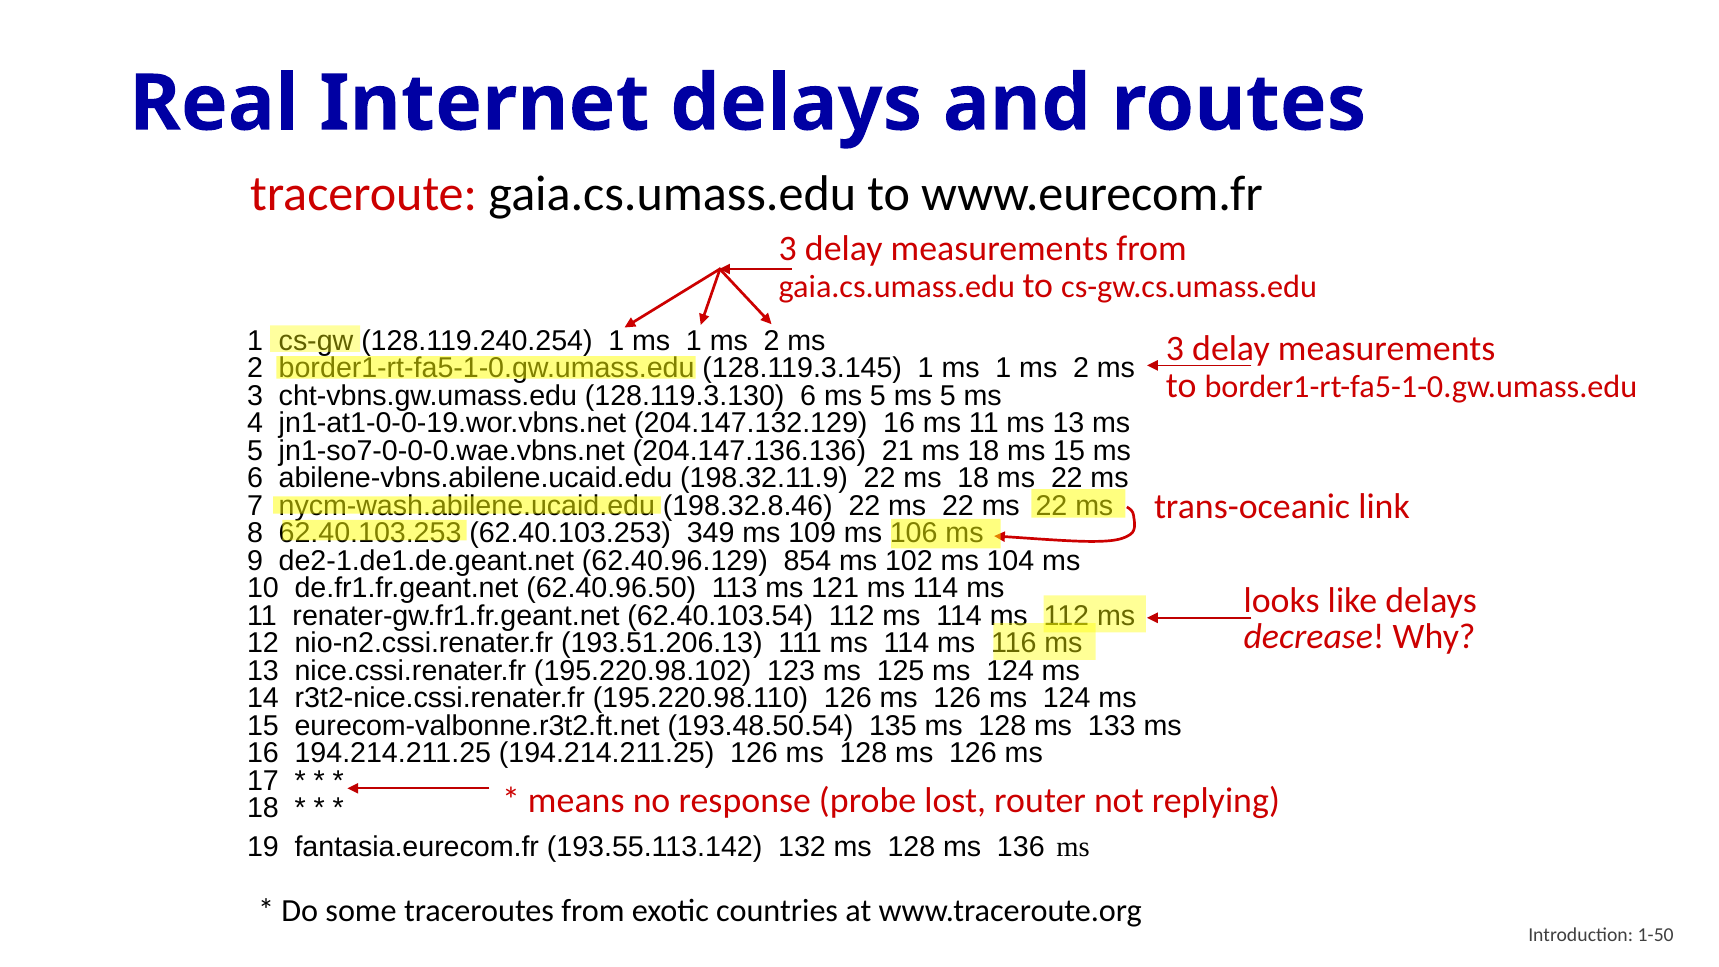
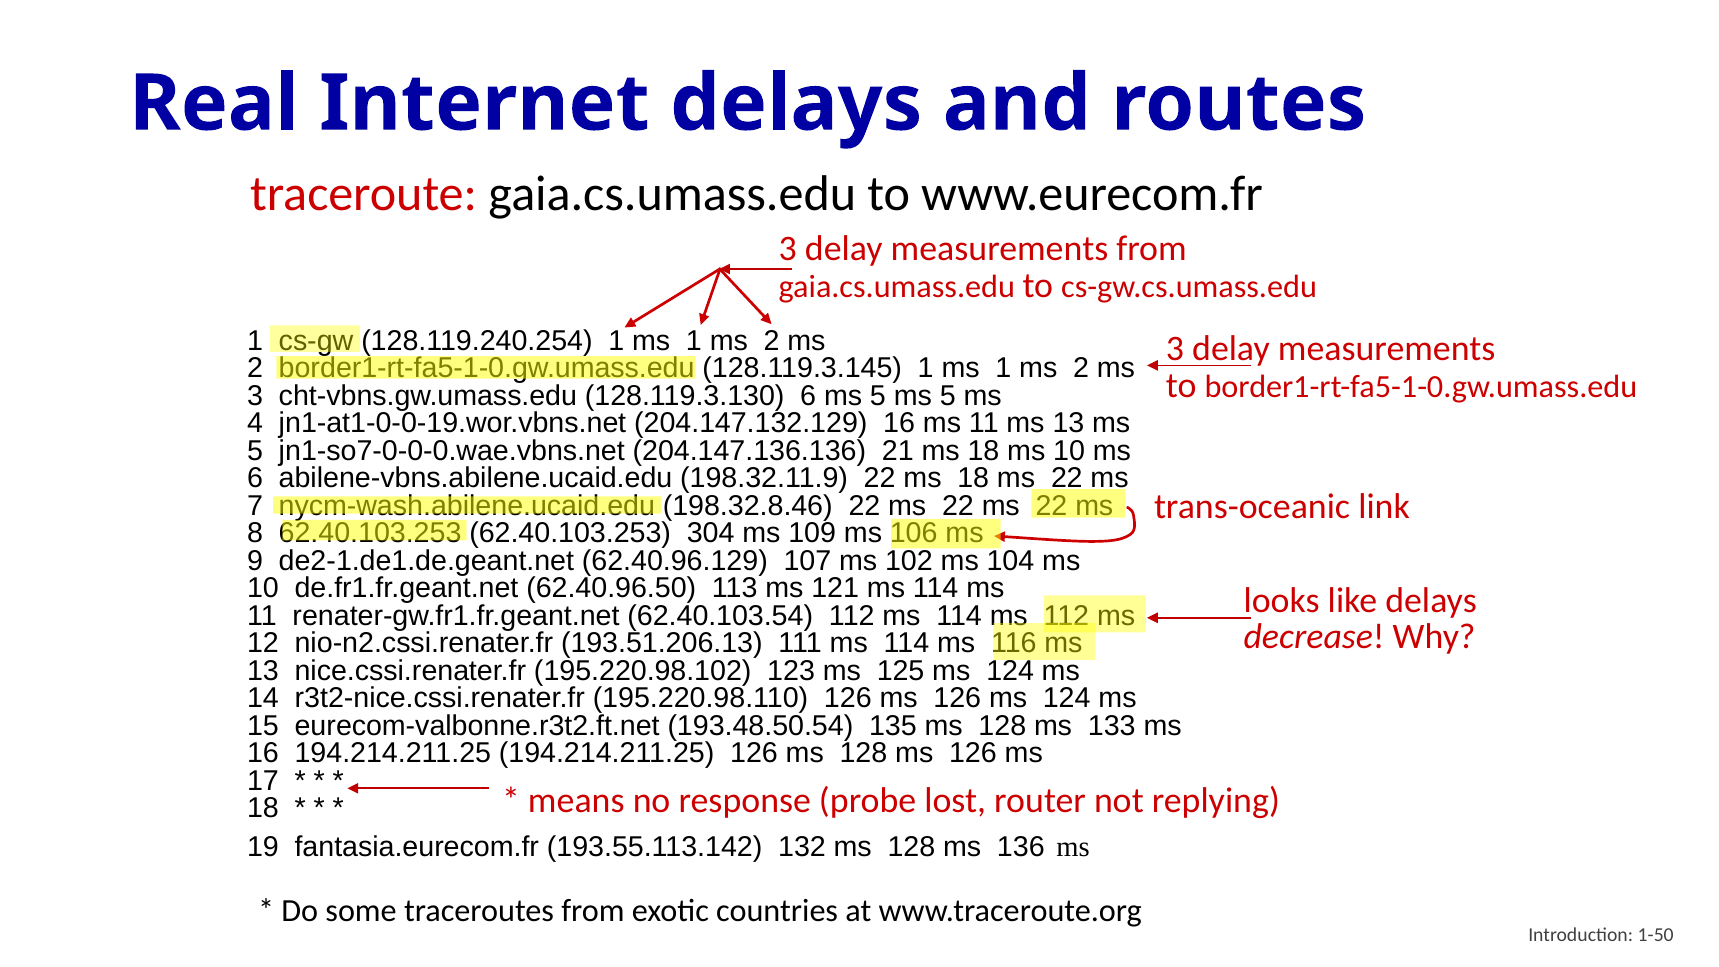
18 ms 15: 15 -> 10
349: 349 -> 304
854: 854 -> 107
